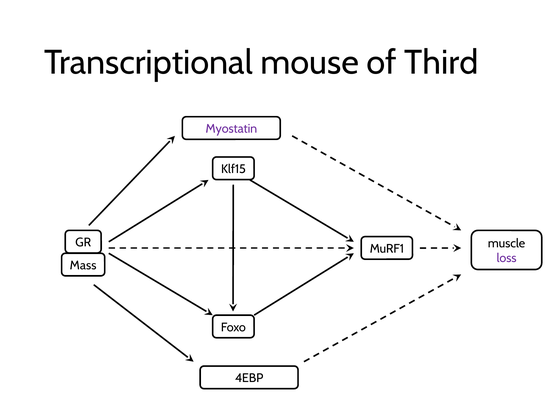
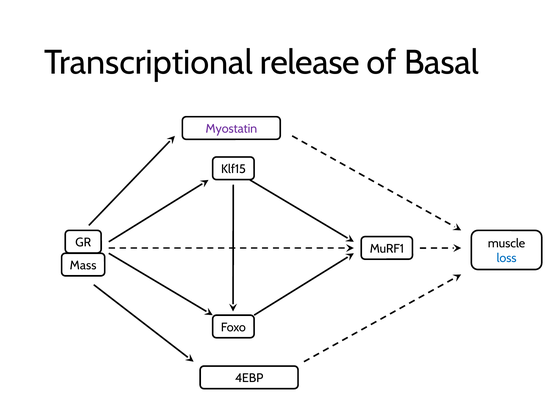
mouse: mouse -> release
Third: Third -> Basal
loss colour: purple -> blue
